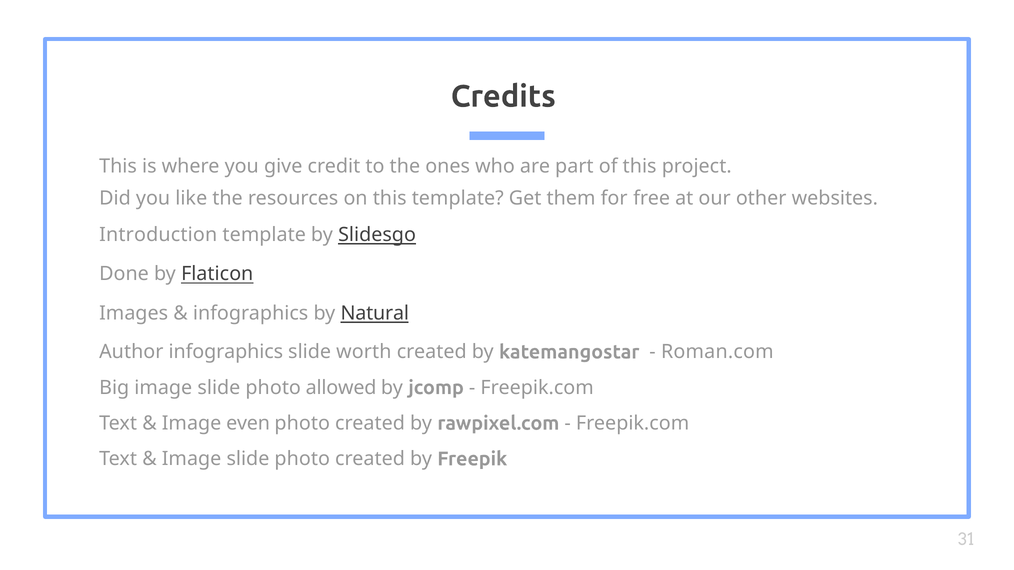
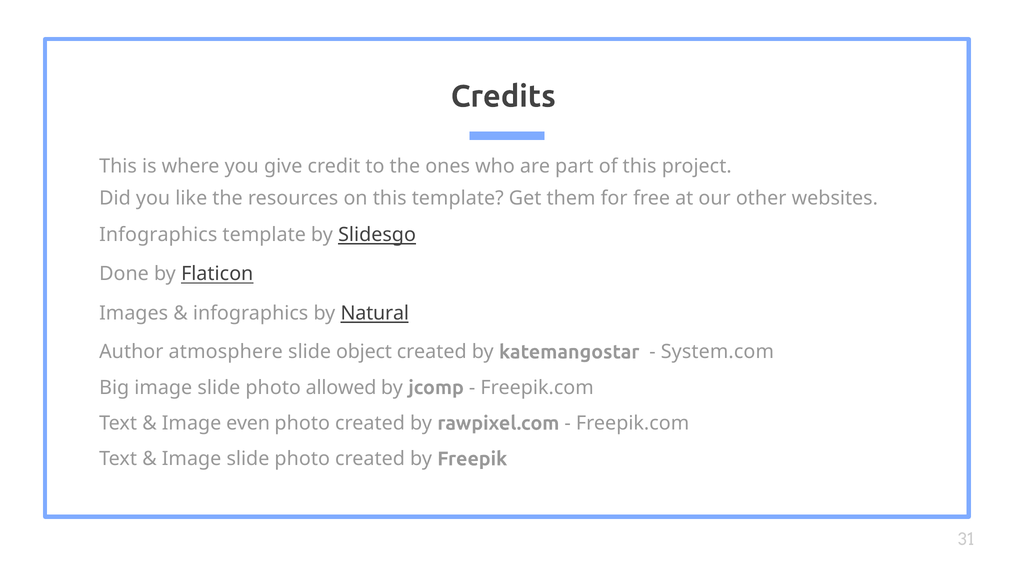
Introduction at (158, 235): Introduction -> Infographics
Author infographics: infographics -> atmosphere
worth: worth -> object
Roman.com: Roman.com -> System.com
